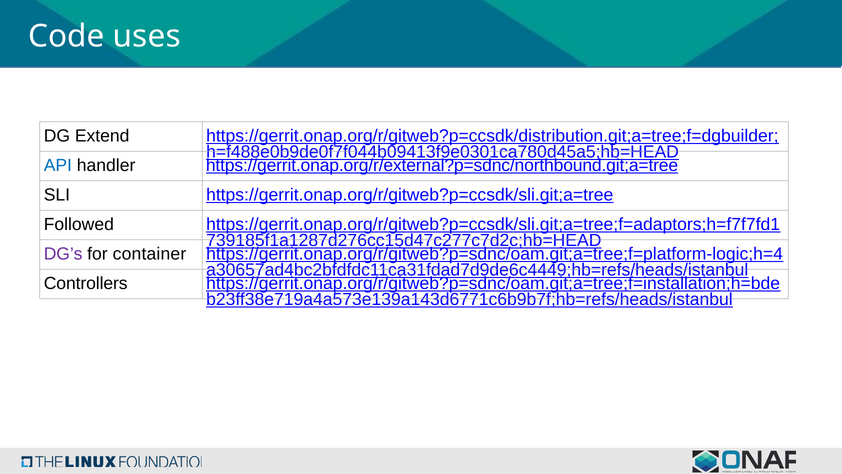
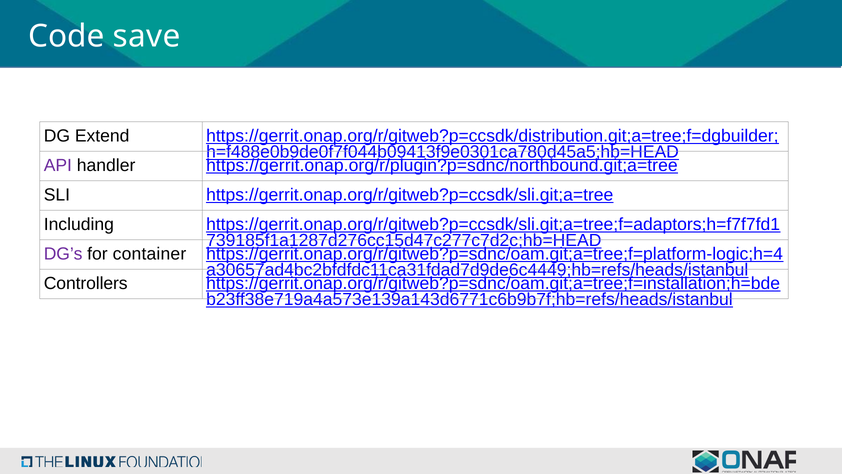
uses: uses -> save
API colour: blue -> purple
https://gerrit.onap.org/r/external?p=sdnc/northbound.git;a=tree: https://gerrit.onap.org/r/external?p=sdnc/northbound.git;a=tree -> https://gerrit.onap.org/r/plugin?p=sdnc/northbound.git;a=tree
Followed: Followed -> Including
